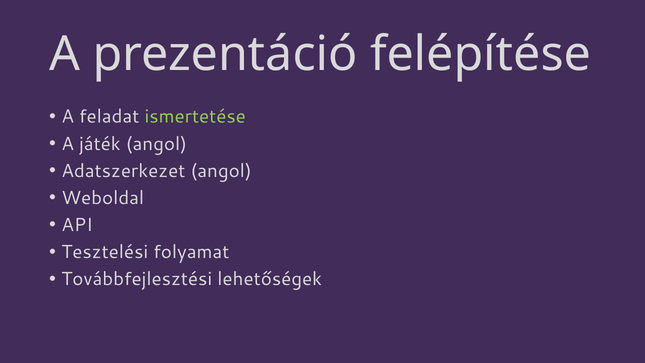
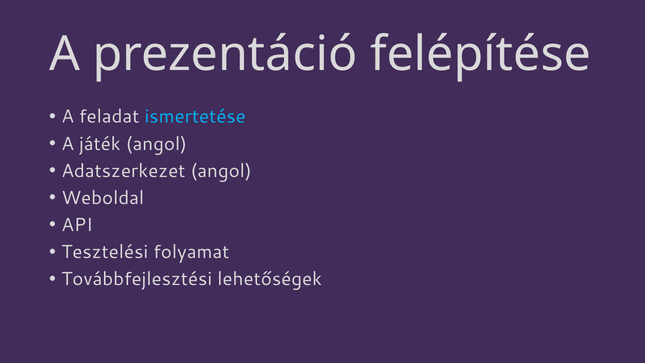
ismertetése colour: light green -> light blue
